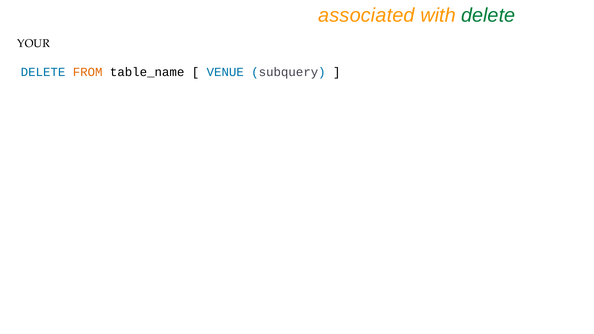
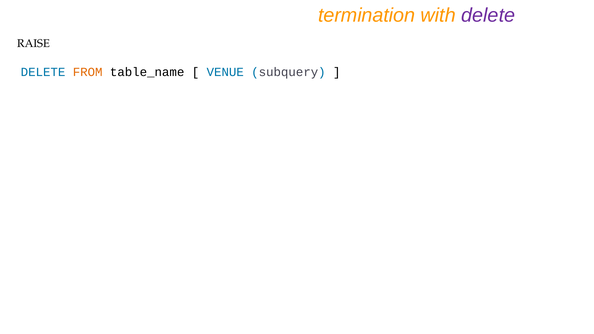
associated: associated -> termination
delete at (488, 15) colour: green -> purple
YOUR: YOUR -> RAISE
